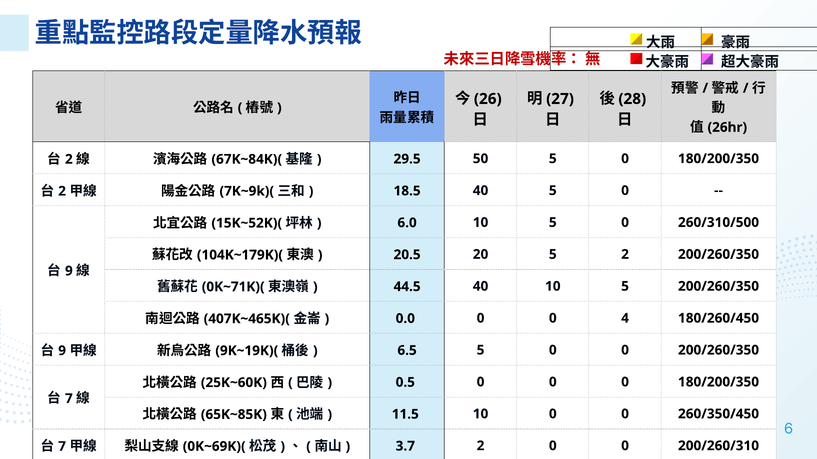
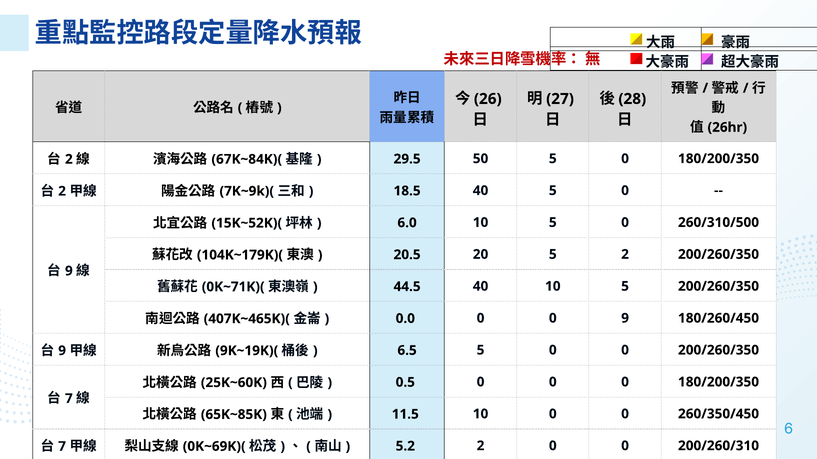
0 4: 4 -> 9
3.7: 3.7 -> 5.2
